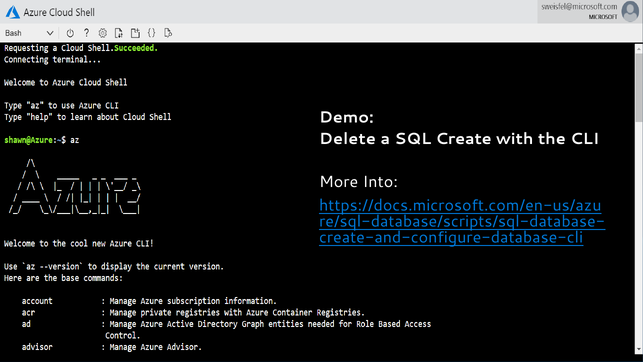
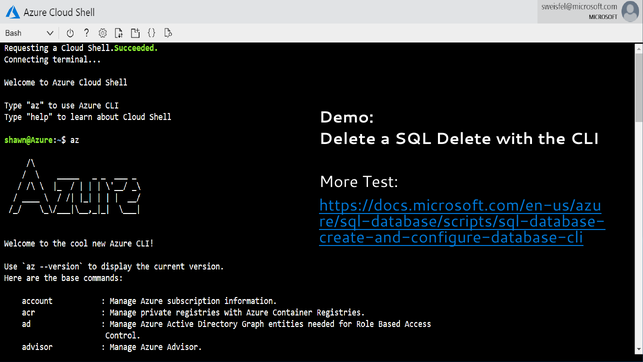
SQL Create: Create -> Delete
Into: Into -> Test
